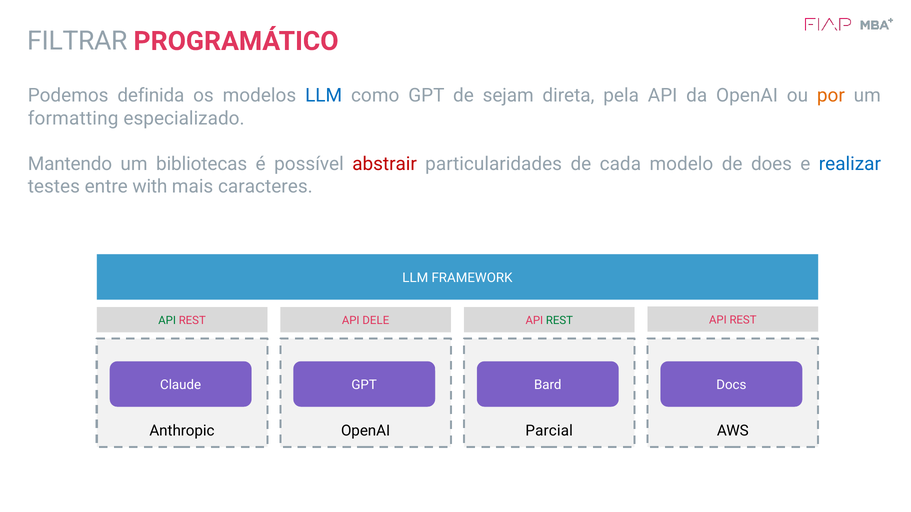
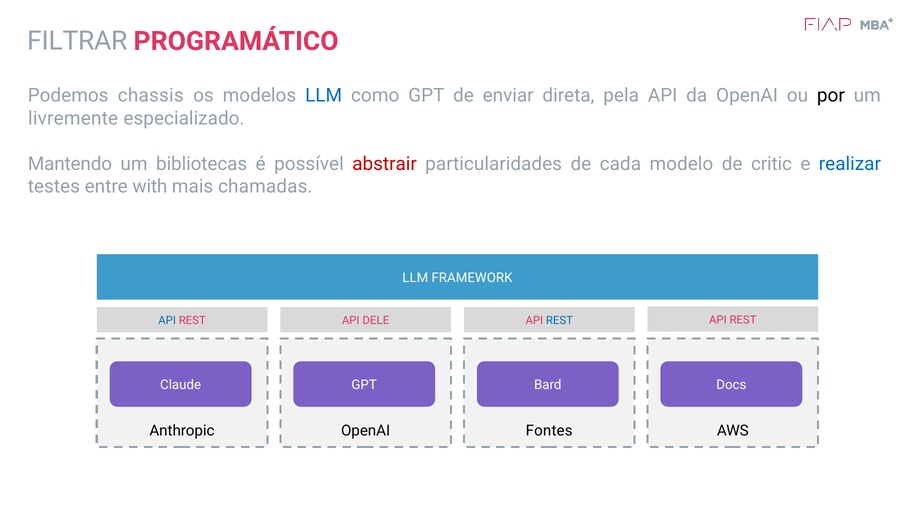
definida: definida -> chassis
sejam: sejam -> enviar
por colour: orange -> black
formatting: formatting -> livremente
does: does -> critic
caracteres: caracteres -> chamadas
API at (167, 321) colour: green -> blue
REST at (559, 321) colour: green -> blue
Parcial: Parcial -> Fontes
